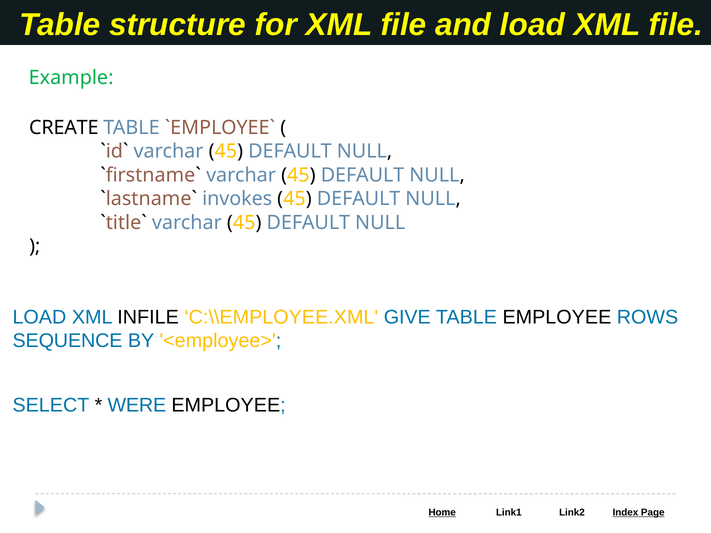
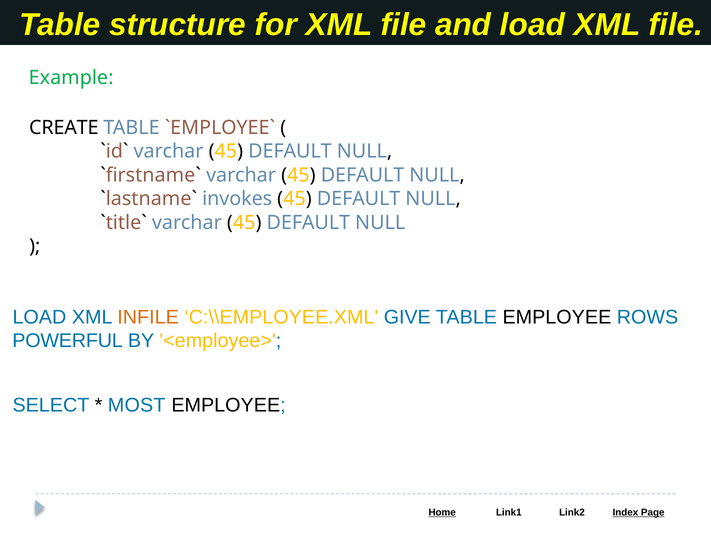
INFILE colour: black -> orange
SEQUENCE: SEQUENCE -> POWERFUL
WERE: WERE -> MOST
